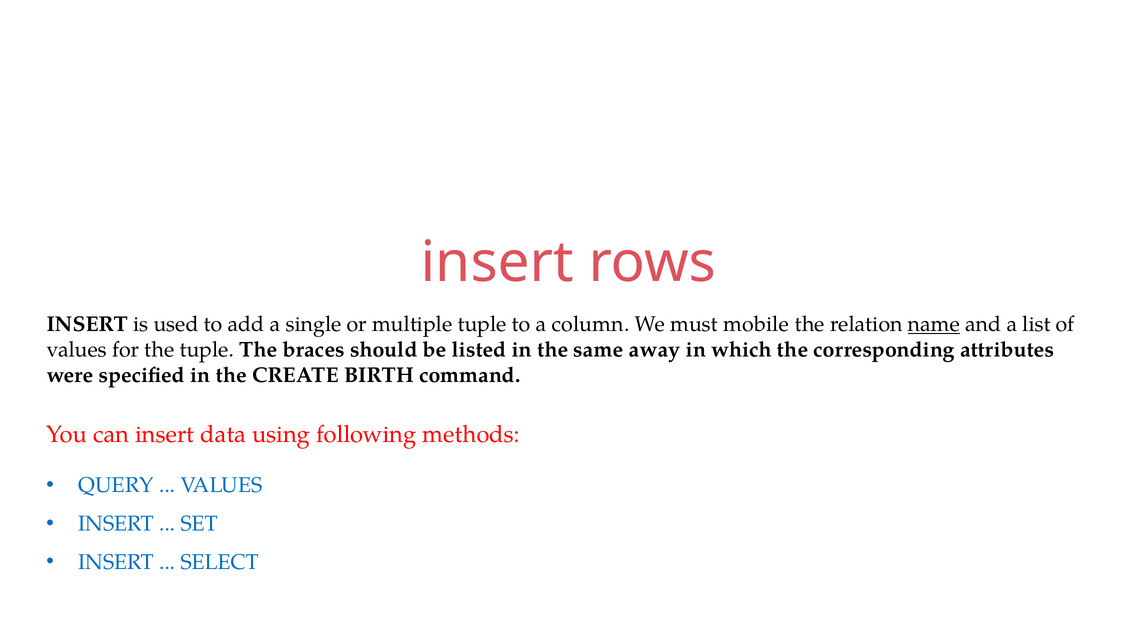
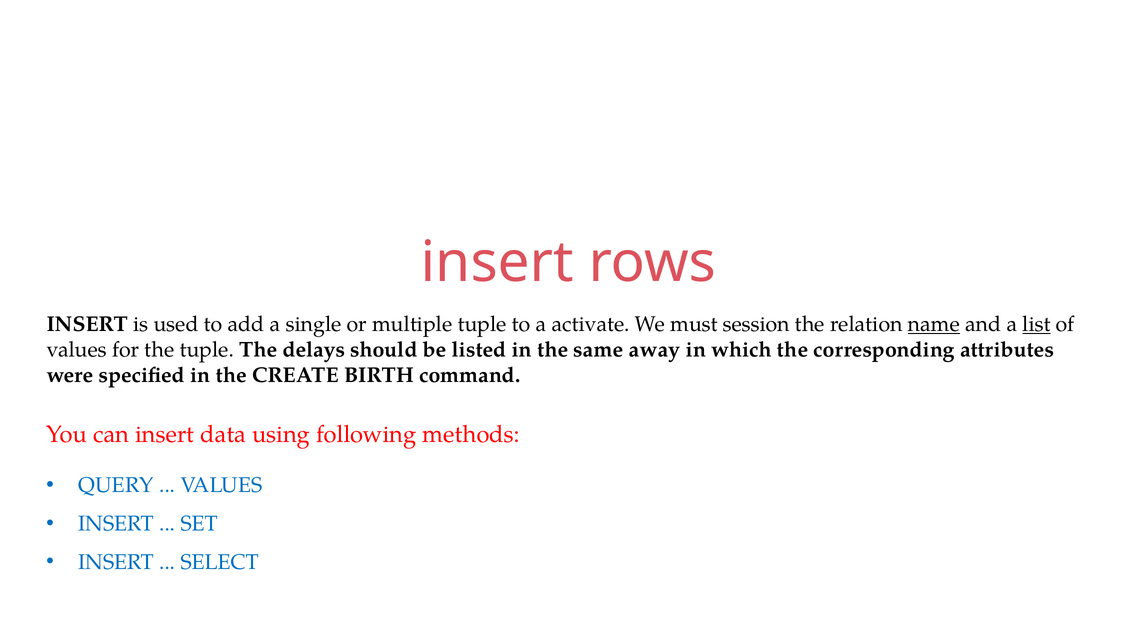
column: column -> activate
mobile: mobile -> session
list underline: none -> present
braces: braces -> delays
